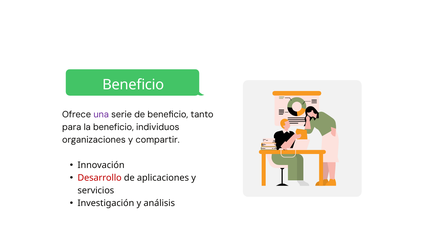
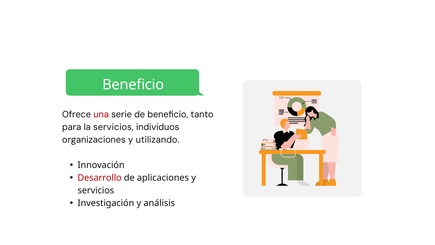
una colour: purple -> red
la beneficio: beneficio -> servicios
compartir: compartir -> utilizando
